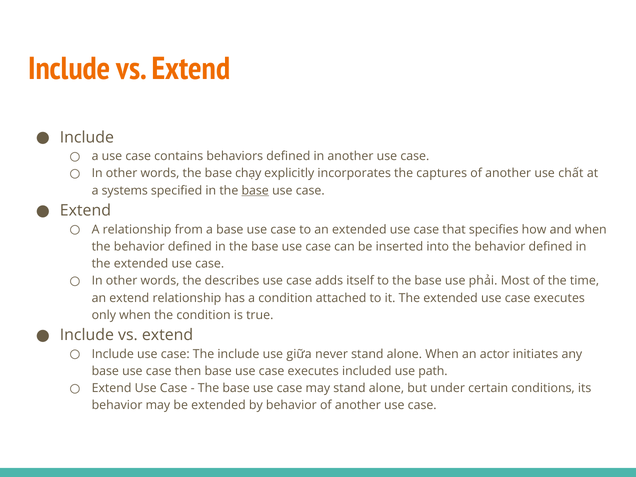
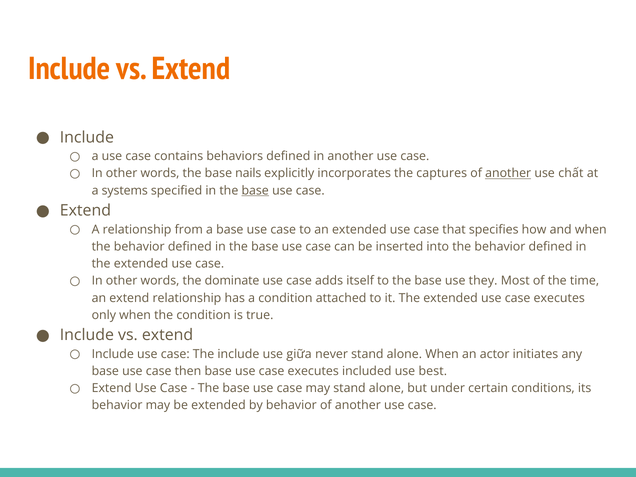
chạy: chạy -> nails
another at (508, 173) underline: none -> present
describes: describes -> dominate
phải: phải -> they
path: path -> best
